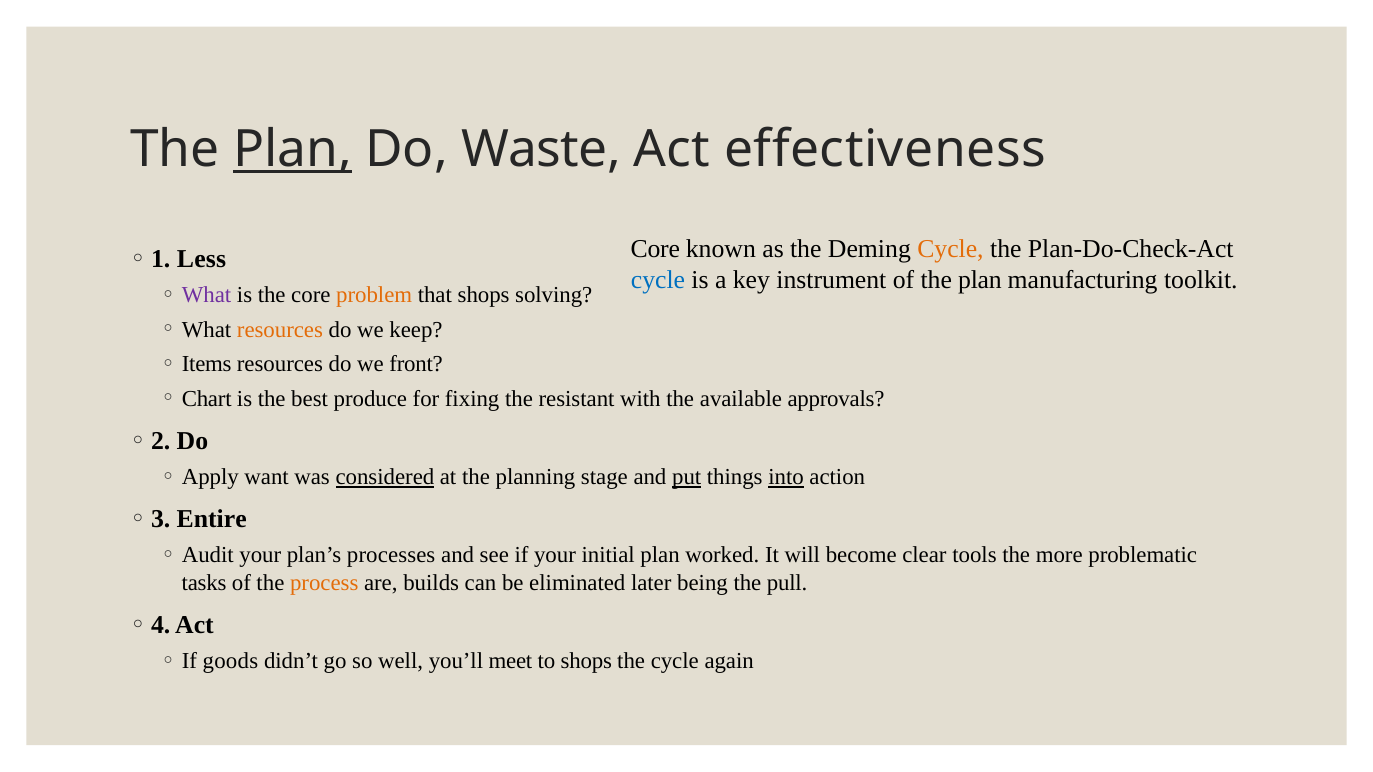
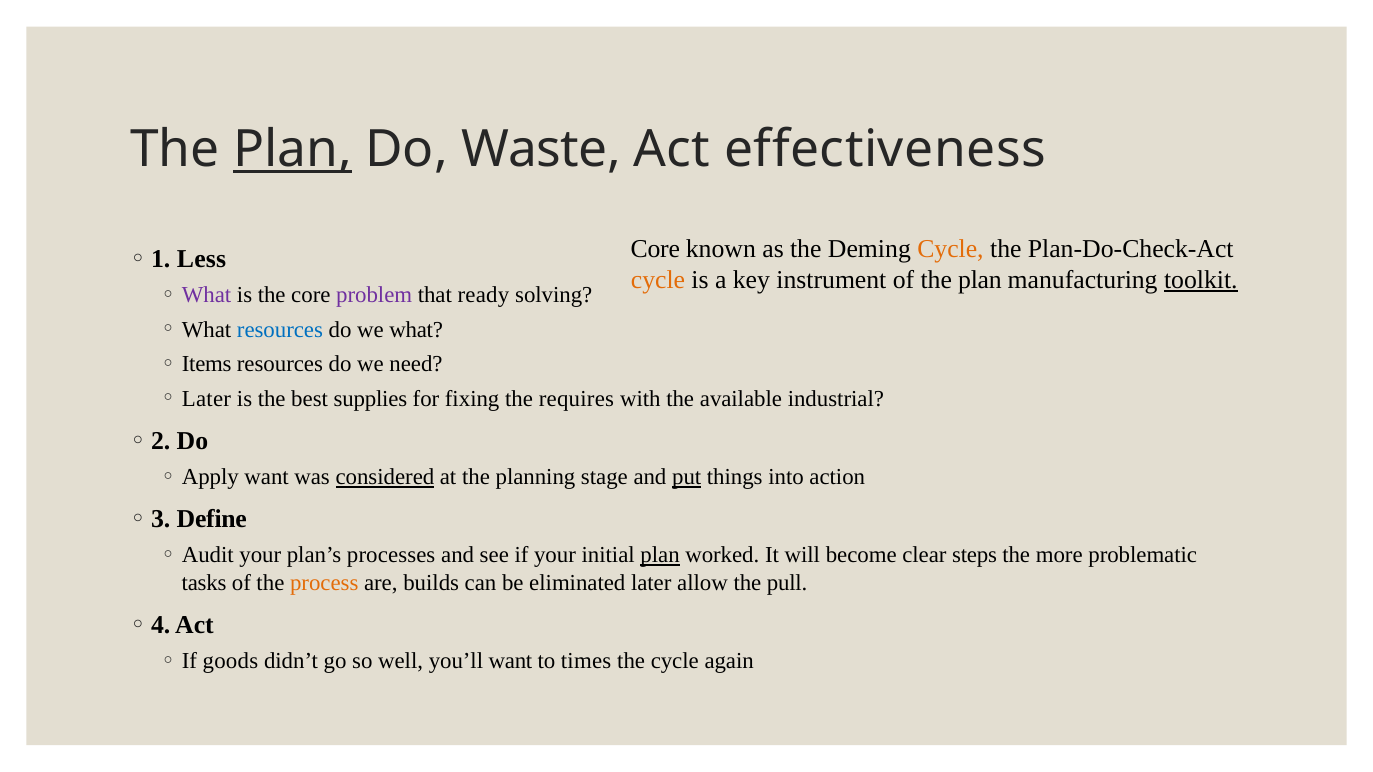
cycle at (658, 280) colour: blue -> orange
toolkit underline: none -> present
problem colour: orange -> purple
that shops: shops -> ready
resources at (280, 330) colour: orange -> blue
we keep: keep -> what
front: front -> need
Chart at (207, 399): Chart -> Later
produce: produce -> supplies
resistant: resistant -> requires
approvals: approvals -> industrial
into underline: present -> none
Entire: Entire -> Define
plan at (660, 556) underline: none -> present
tools: tools -> steps
being: being -> allow
you’ll meet: meet -> want
to shops: shops -> times
